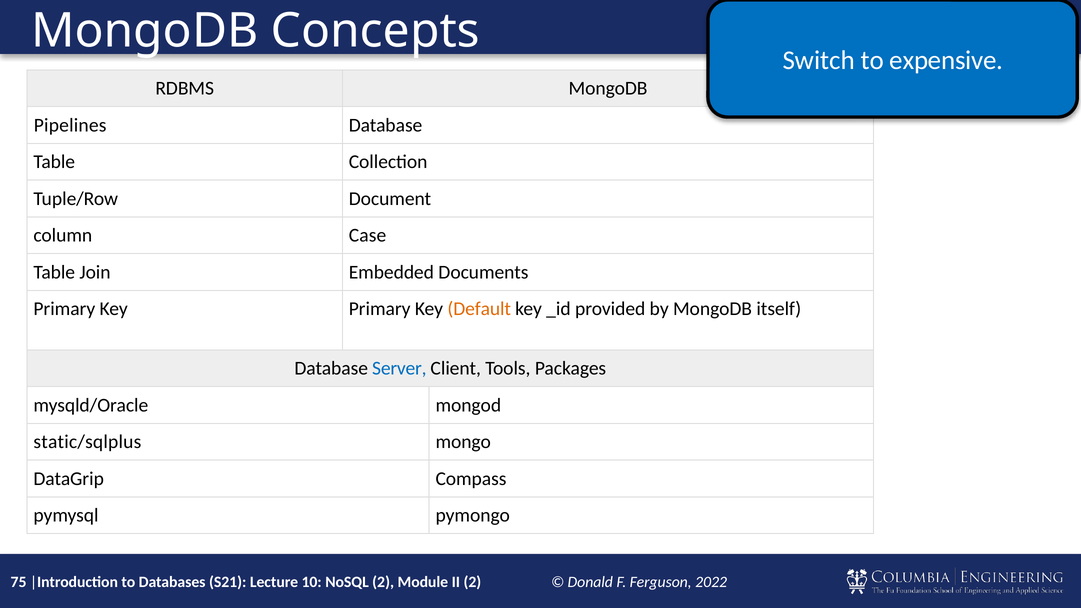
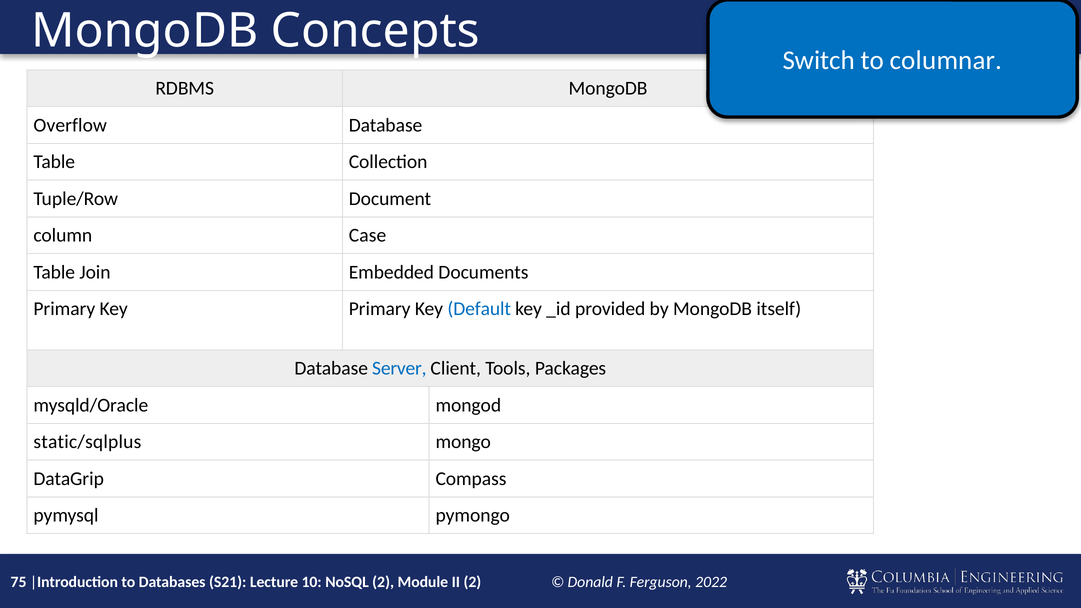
expensive: expensive -> columnar
Pipelines: Pipelines -> Overflow
Default colour: orange -> blue
